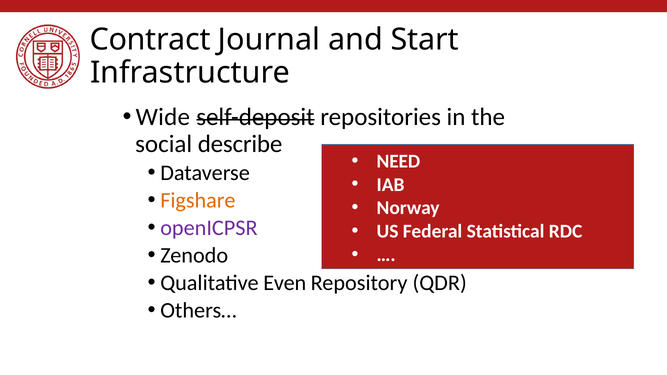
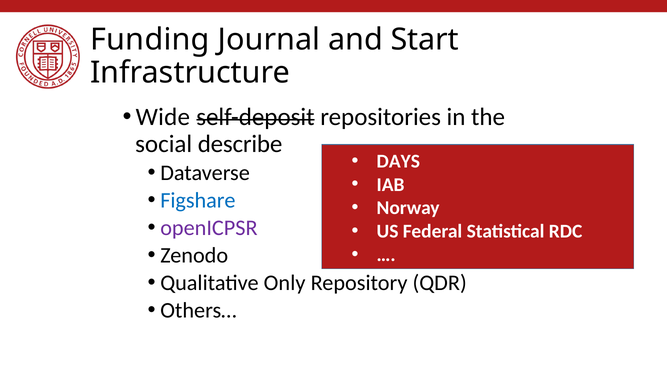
Contract: Contract -> Funding
NEED: NEED -> DAYS
Figshare colour: orange -> blue
Even: Even -> Only
